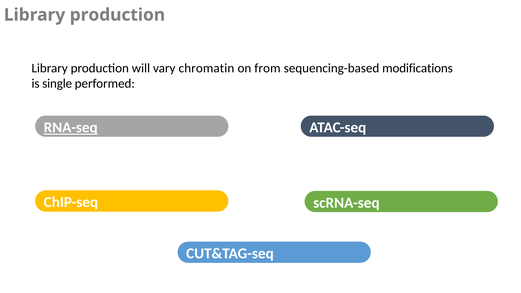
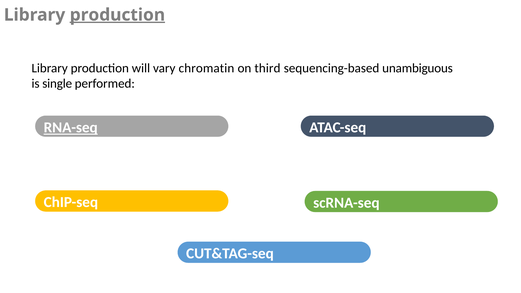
production at (117, 15) underline: none -> present
from: from -> third
modifications: modifications -> unambiguous
